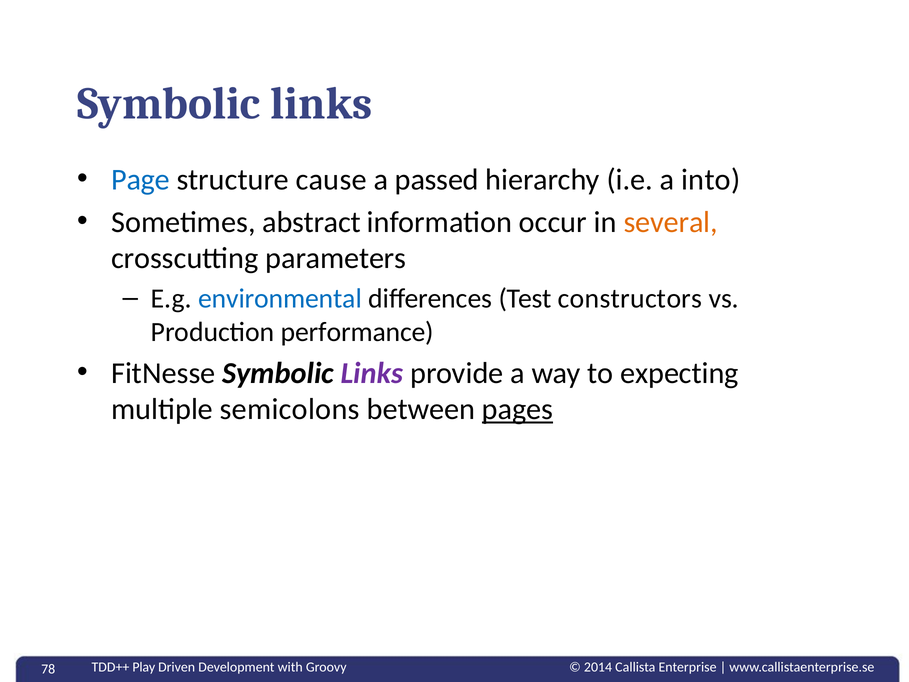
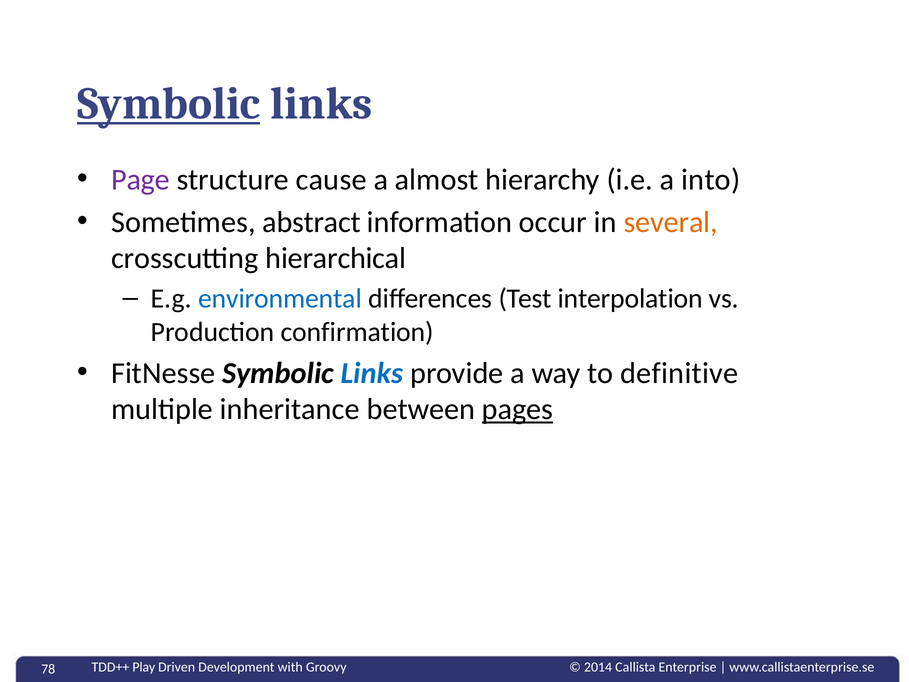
Symbolic at (169, 104) underline: none -> present
Page colour: blue -> purple
passed: passed -> almost
parameters: parameters -> hierarchical
constructors: constructors -> interpolation
performance: performance -> confirmation
Links at (372, 373) colour: purple -> blue
expecting: expecting -> definitive
semicolons: semicolons -> inheritance
